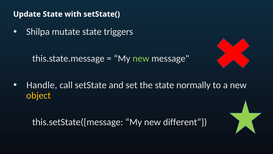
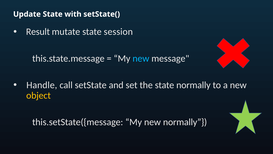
Shilpa: Shilpa -> Result
triggers: triggers -> session
new at (141, 58) colour: light green -> light blue
new different: different -> normally
